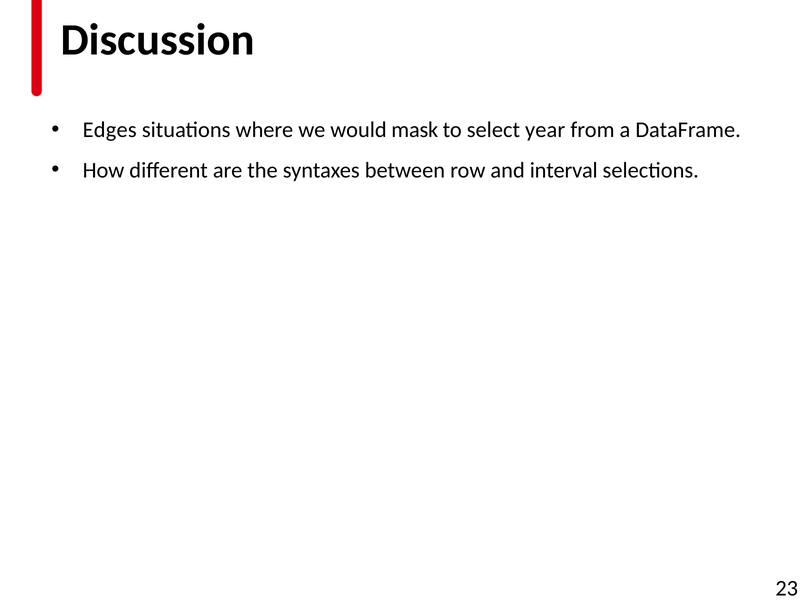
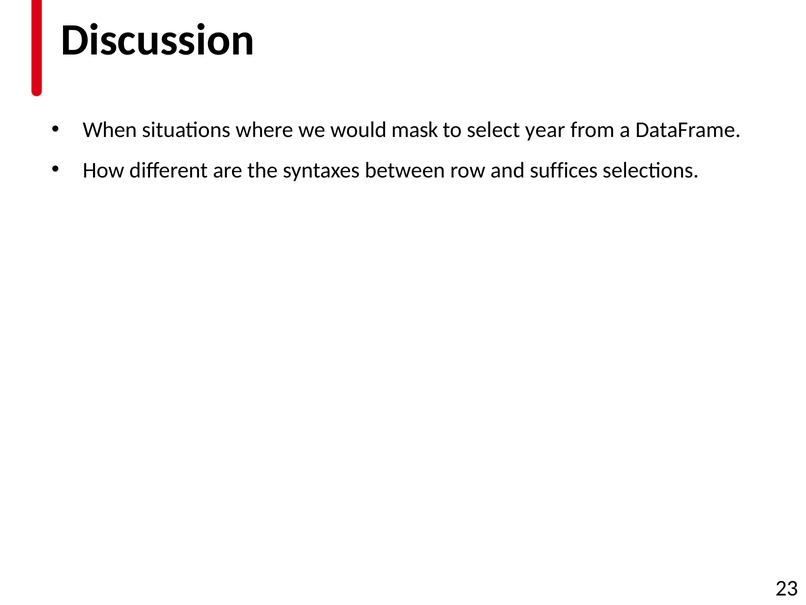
Edges: Edges -> When
interval: interval -> suffices
